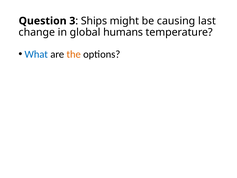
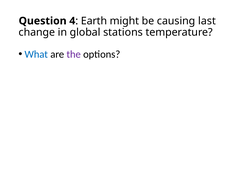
3: 3 -> 4
Ships: Ships -> Earth
humans: humans -> stations
the colour: orange -> purple
